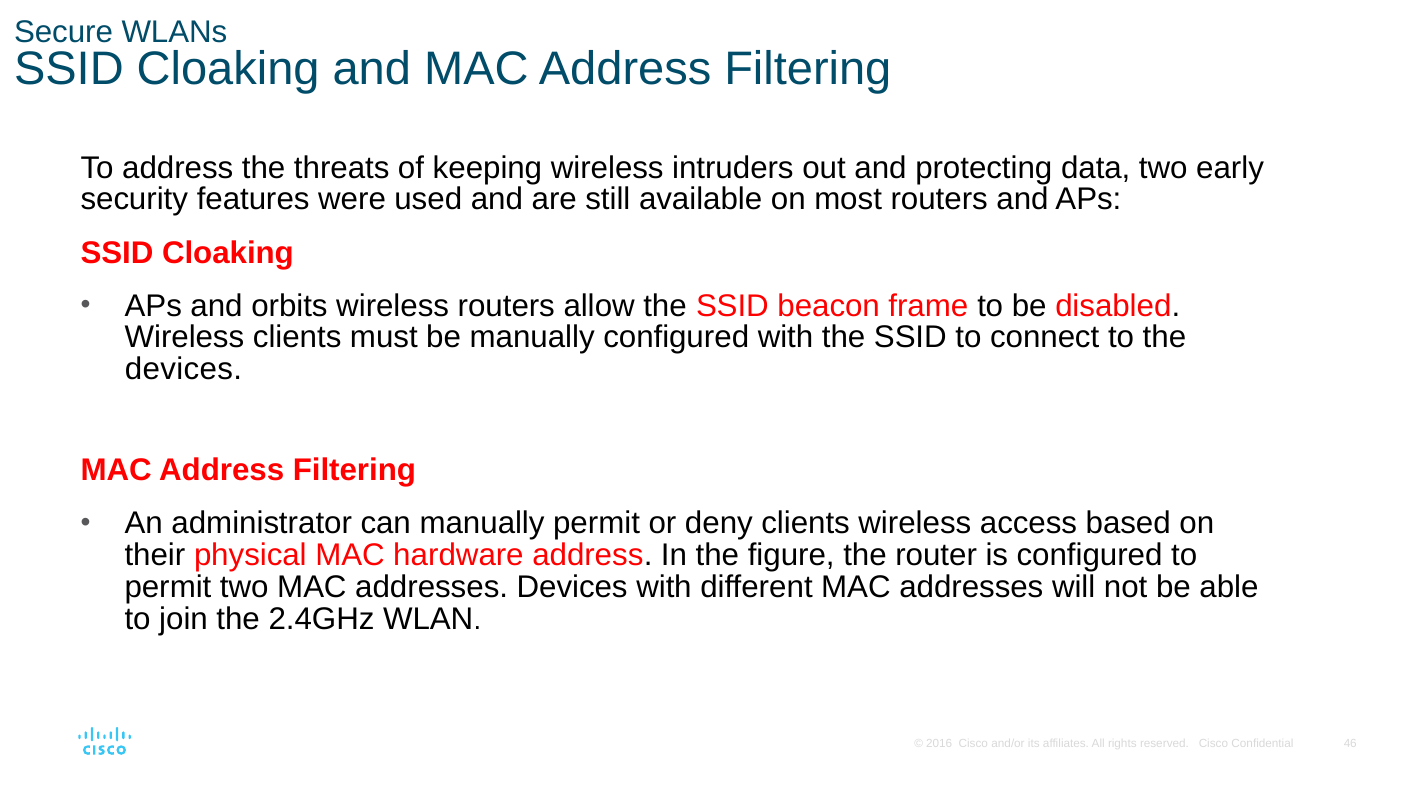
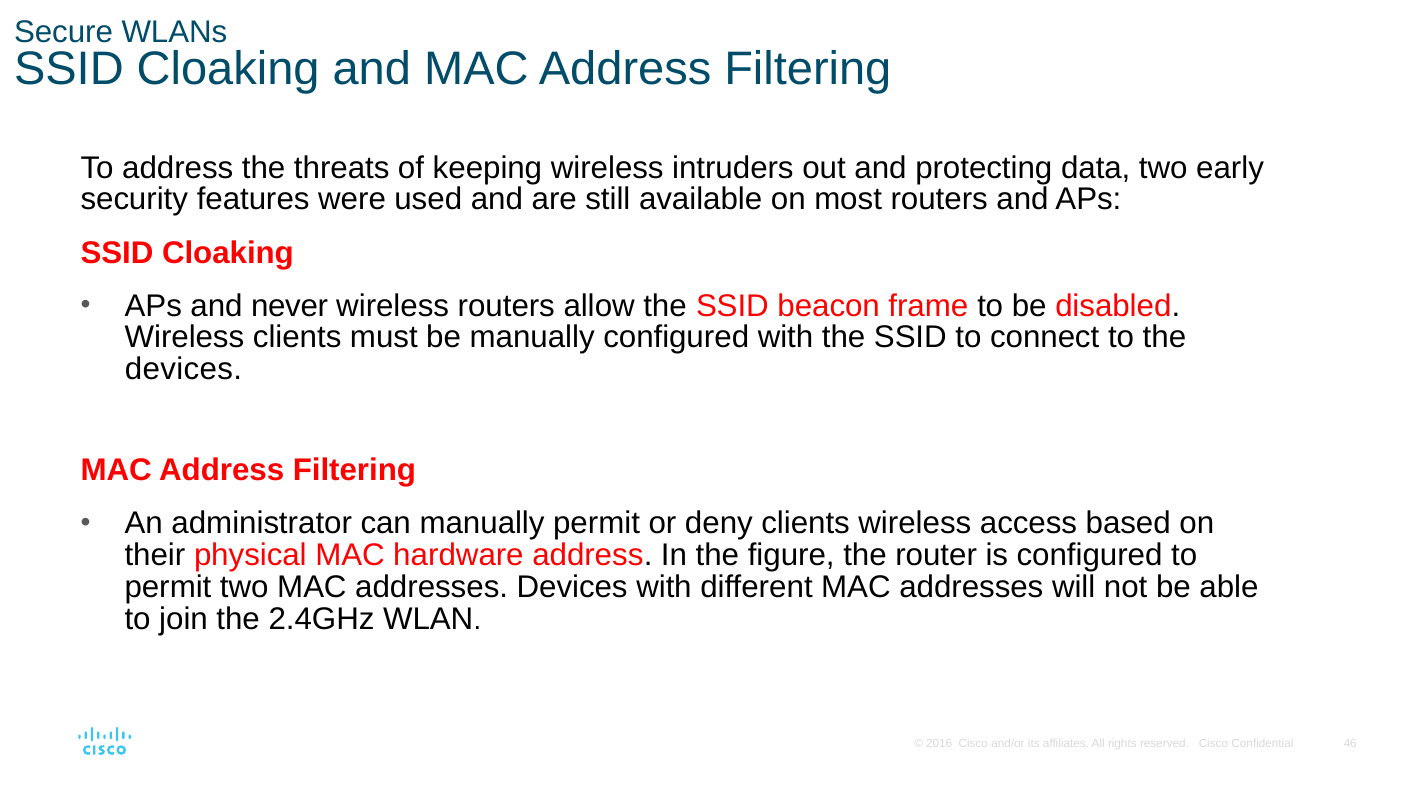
orbits: orbits -> never
